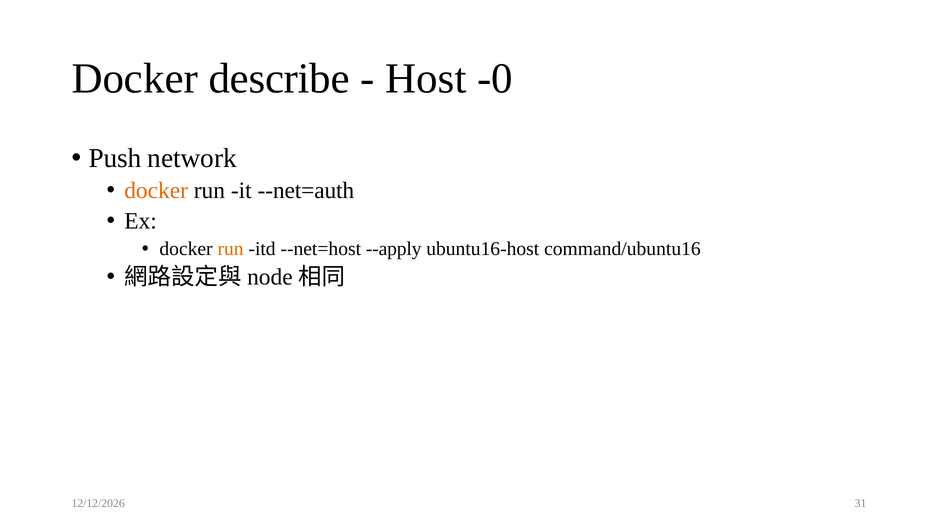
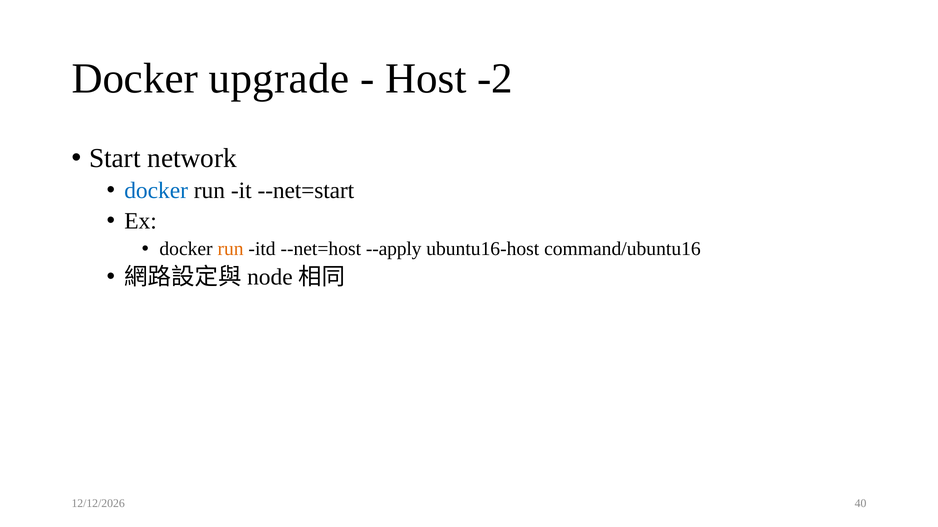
describe: describe -> upgrade
-0: -0 -> -2
Push: Push -> Start
docker at (156, 191) colour: orange -> blue
--net=auth: --net=auth -> --net=start
31: 31 -> 40
